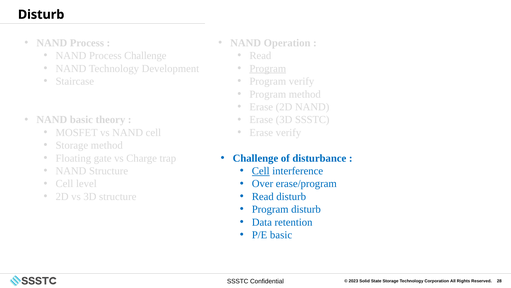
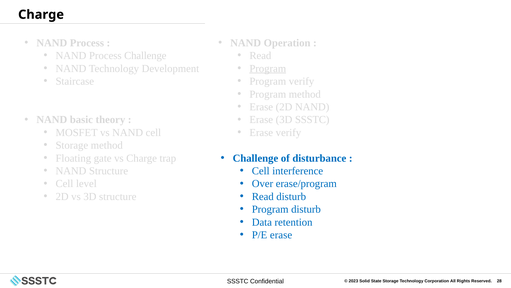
Disturb at (41, 15): Disturb -> Charge
Cell at (261, 171) underline: present -> none
P/E basic: basic -> erase
